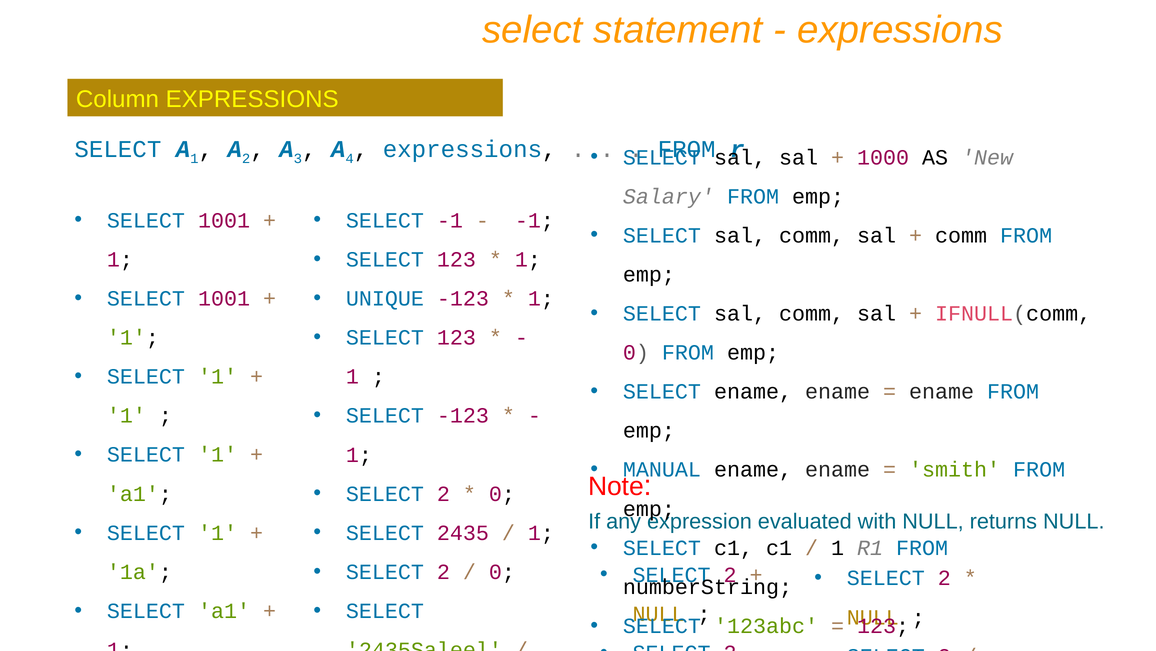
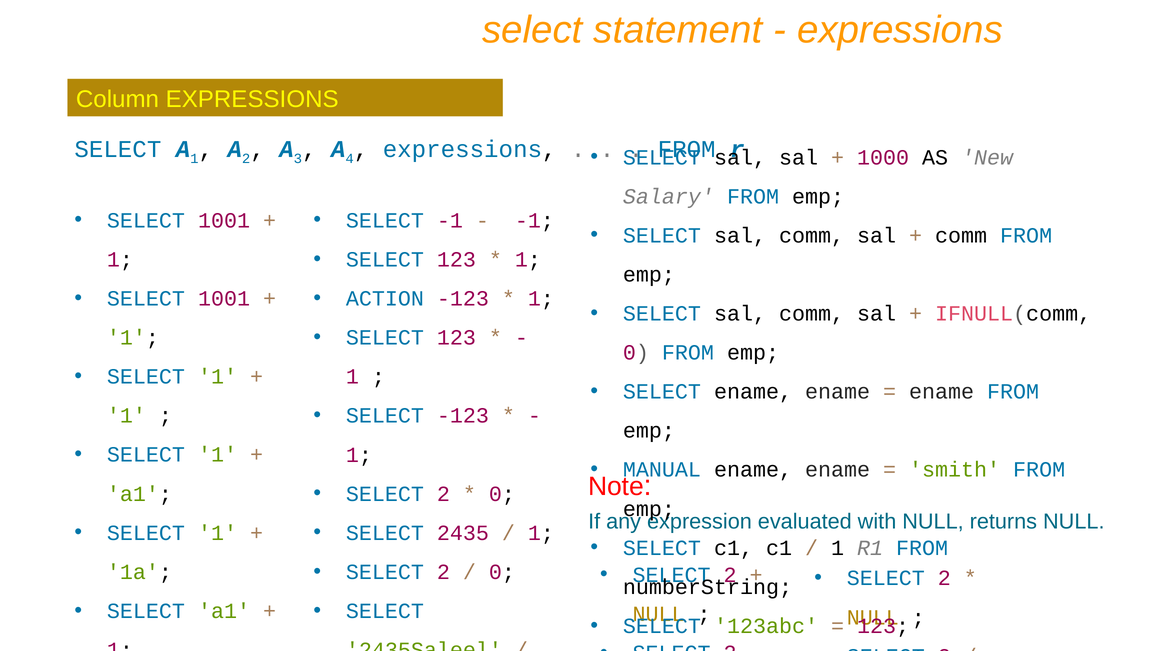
UNIQUE: UNIQUE -> ACTION
